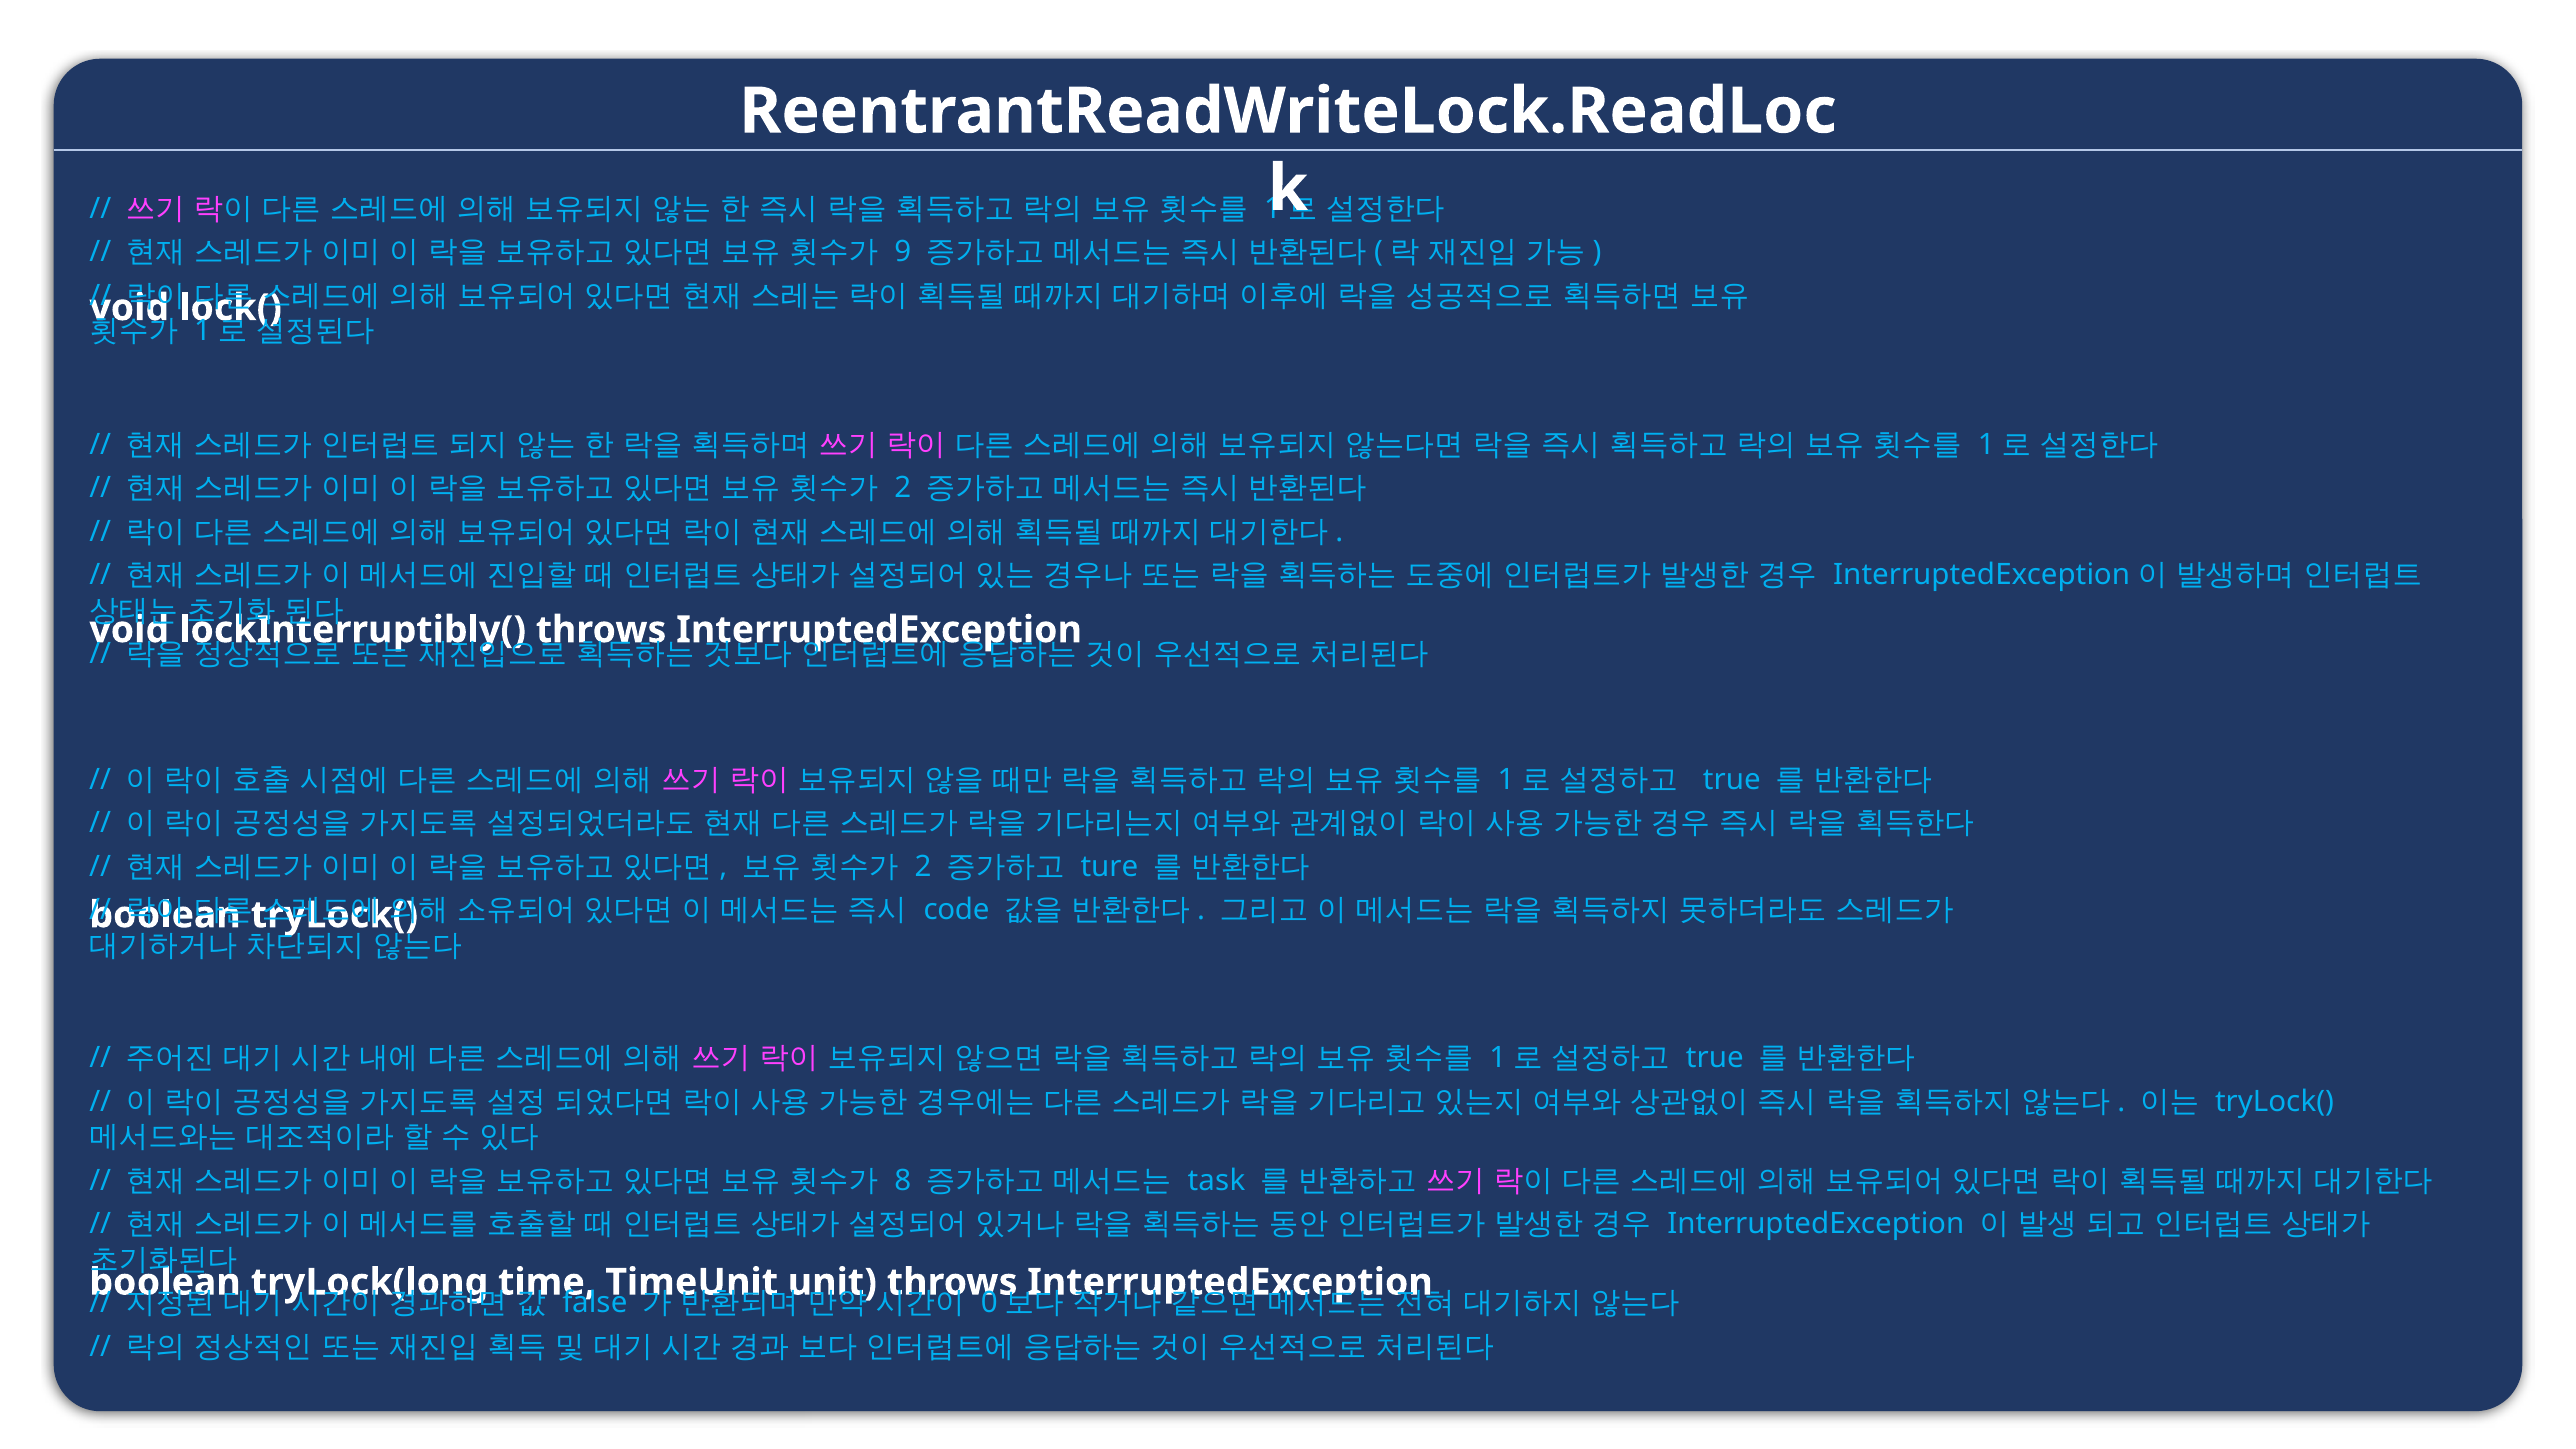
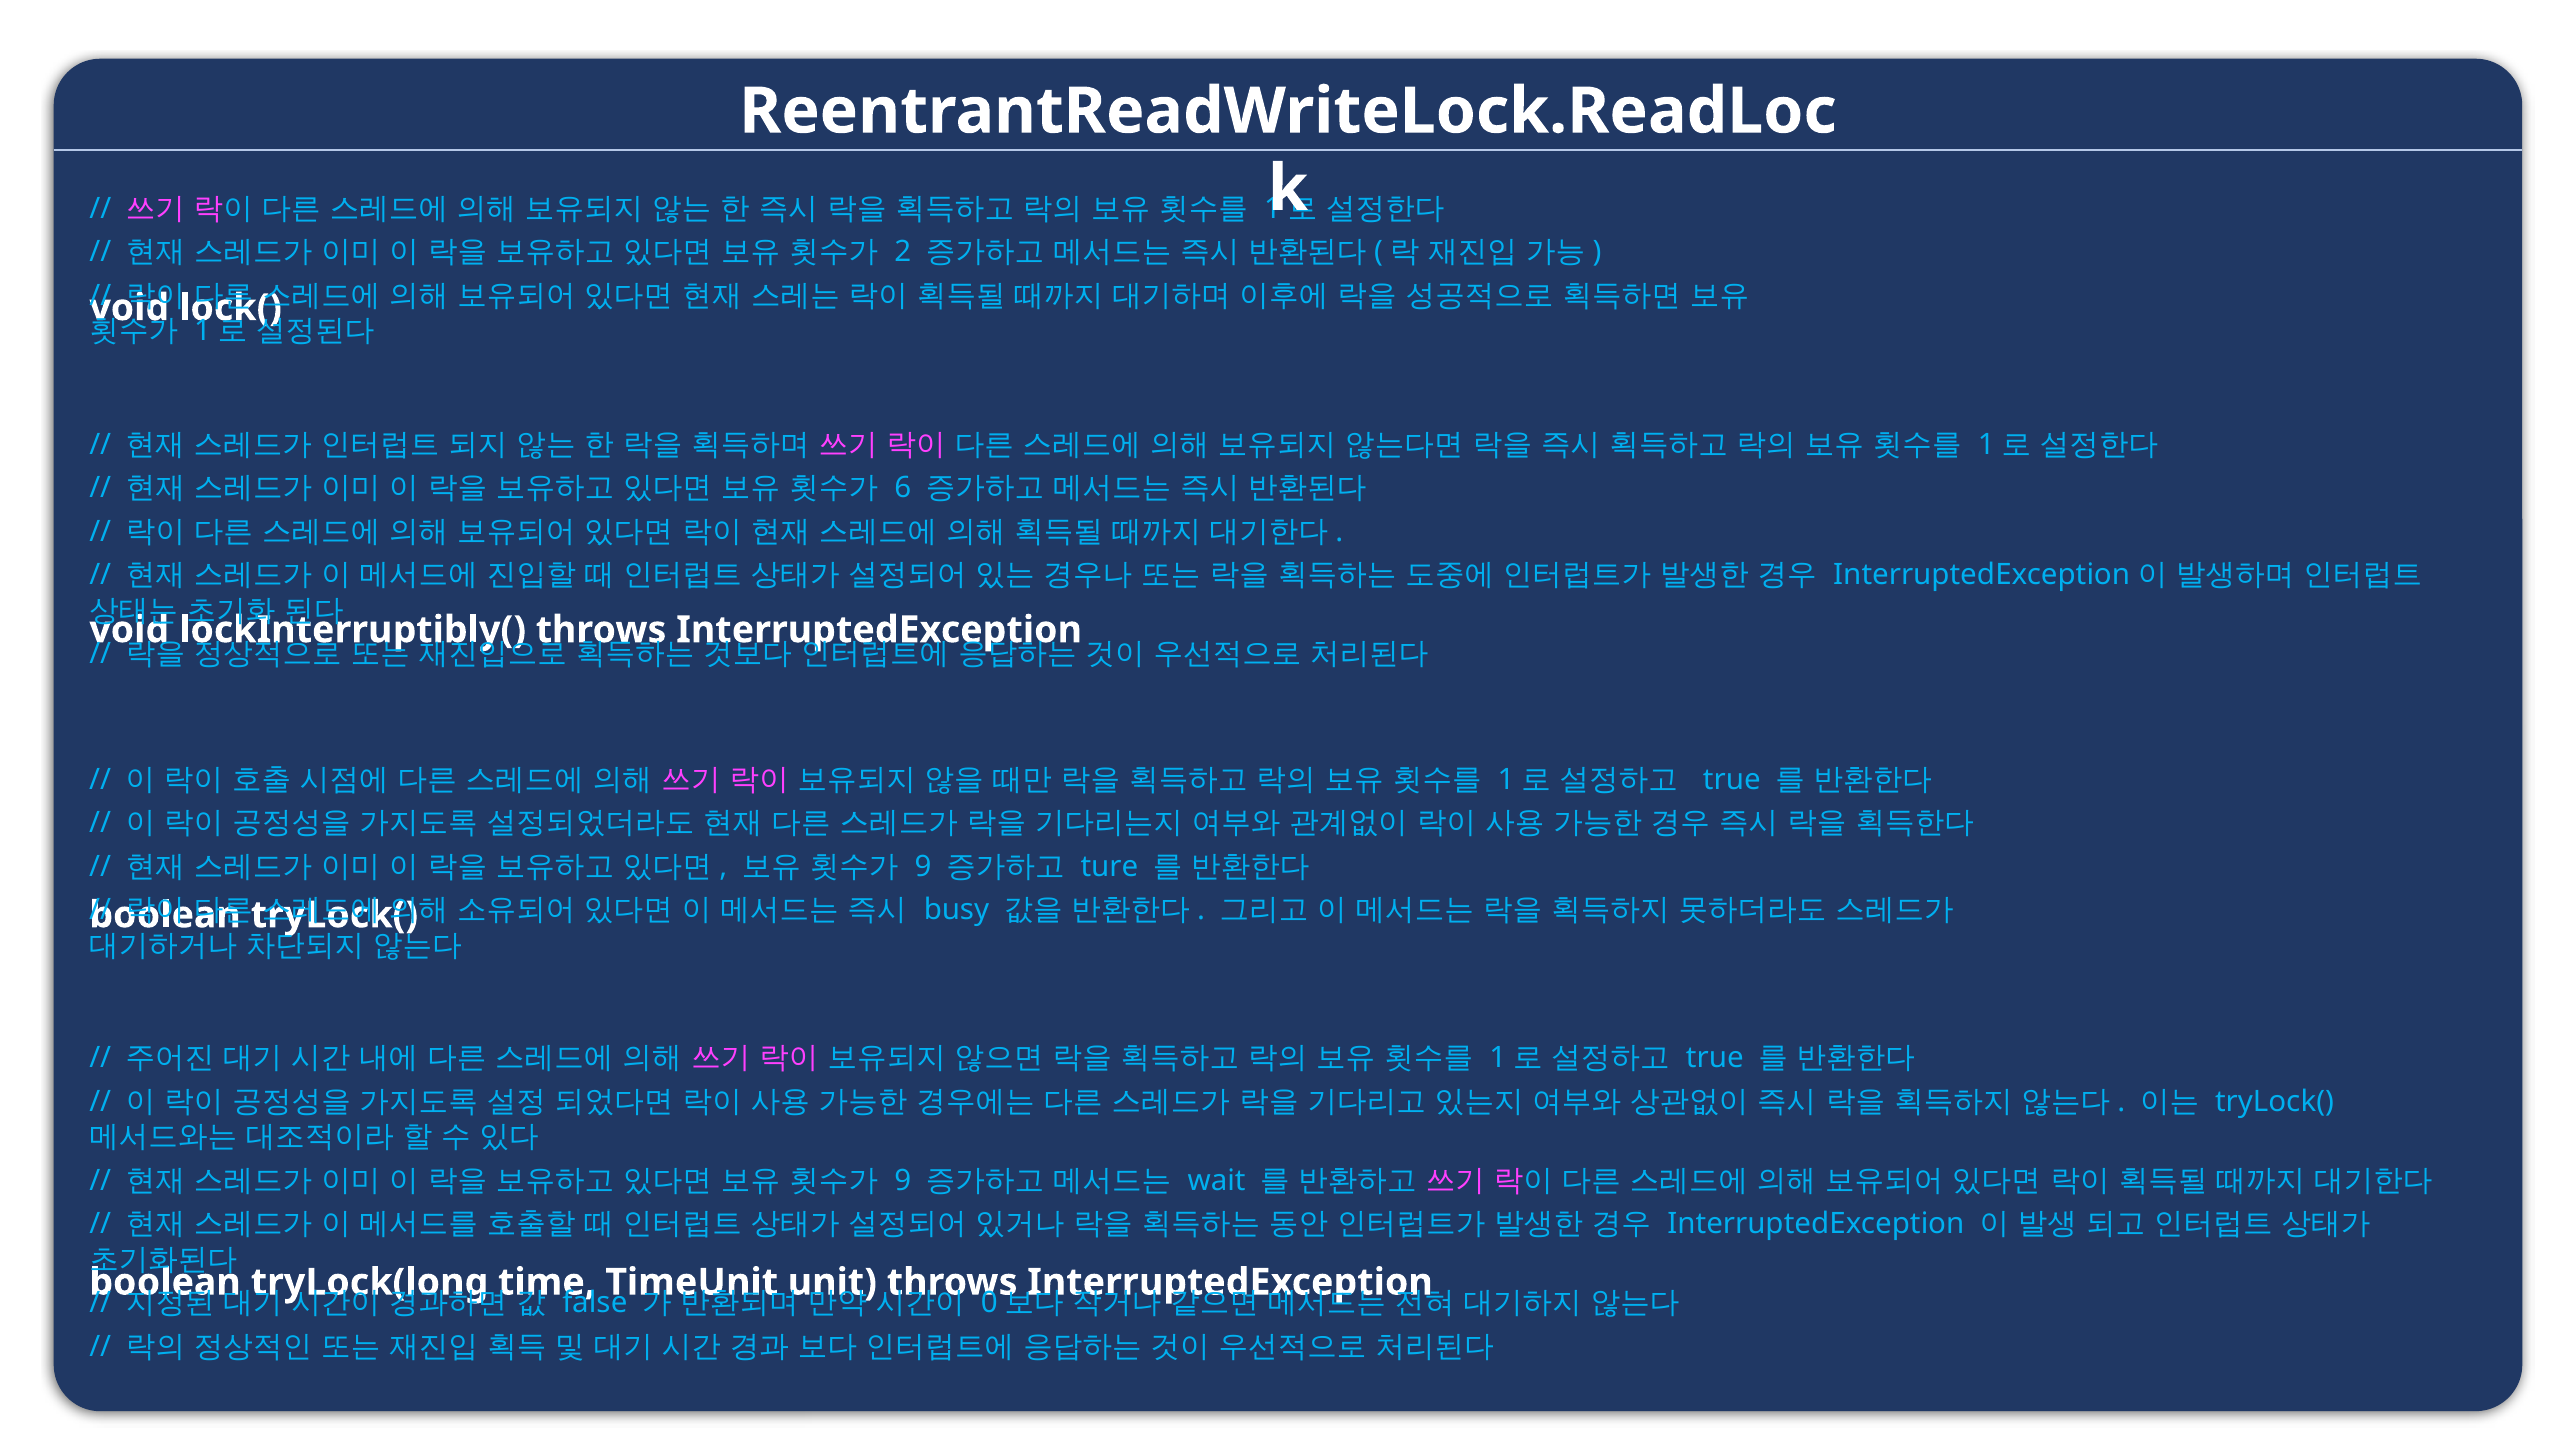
9: 9 -> 2
2 at (903, 488): 2 -> 6
2 at (923, 866): 2 -> 9
code: code -> busy
8 at (903, 1180): 8 -> 9
task: task -> wait
